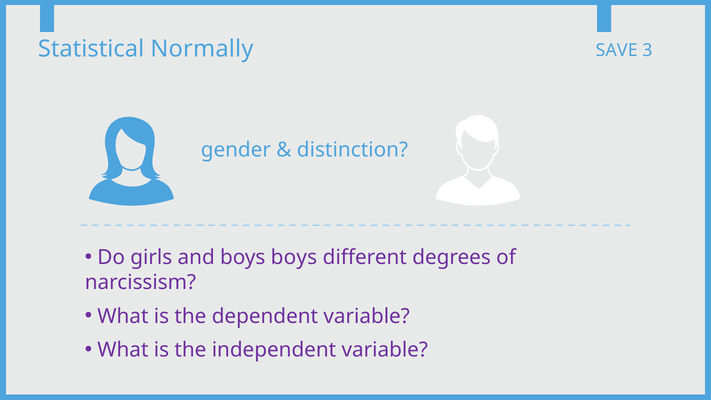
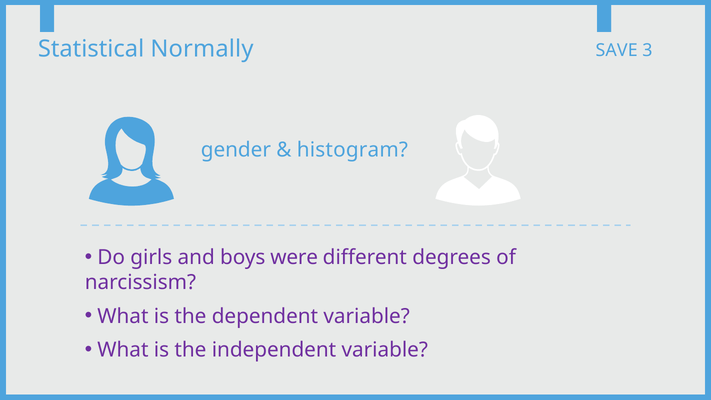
distinction: distinction -> histogram
boys boys: boys -> were
